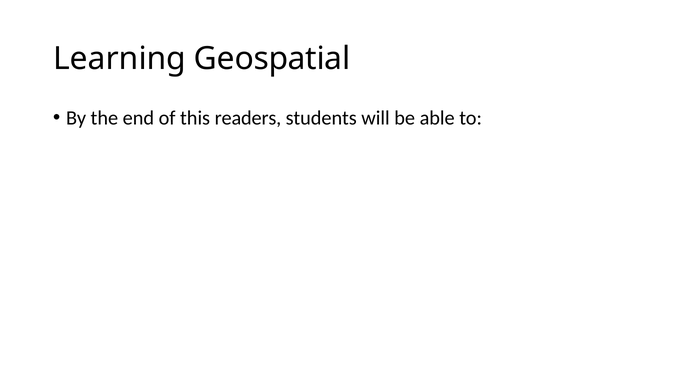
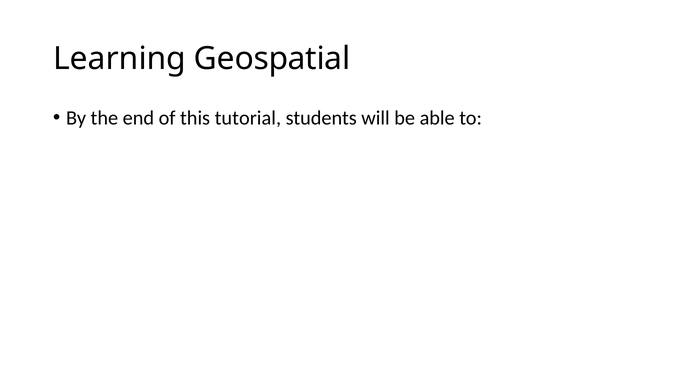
readers: readers -> tutorial
